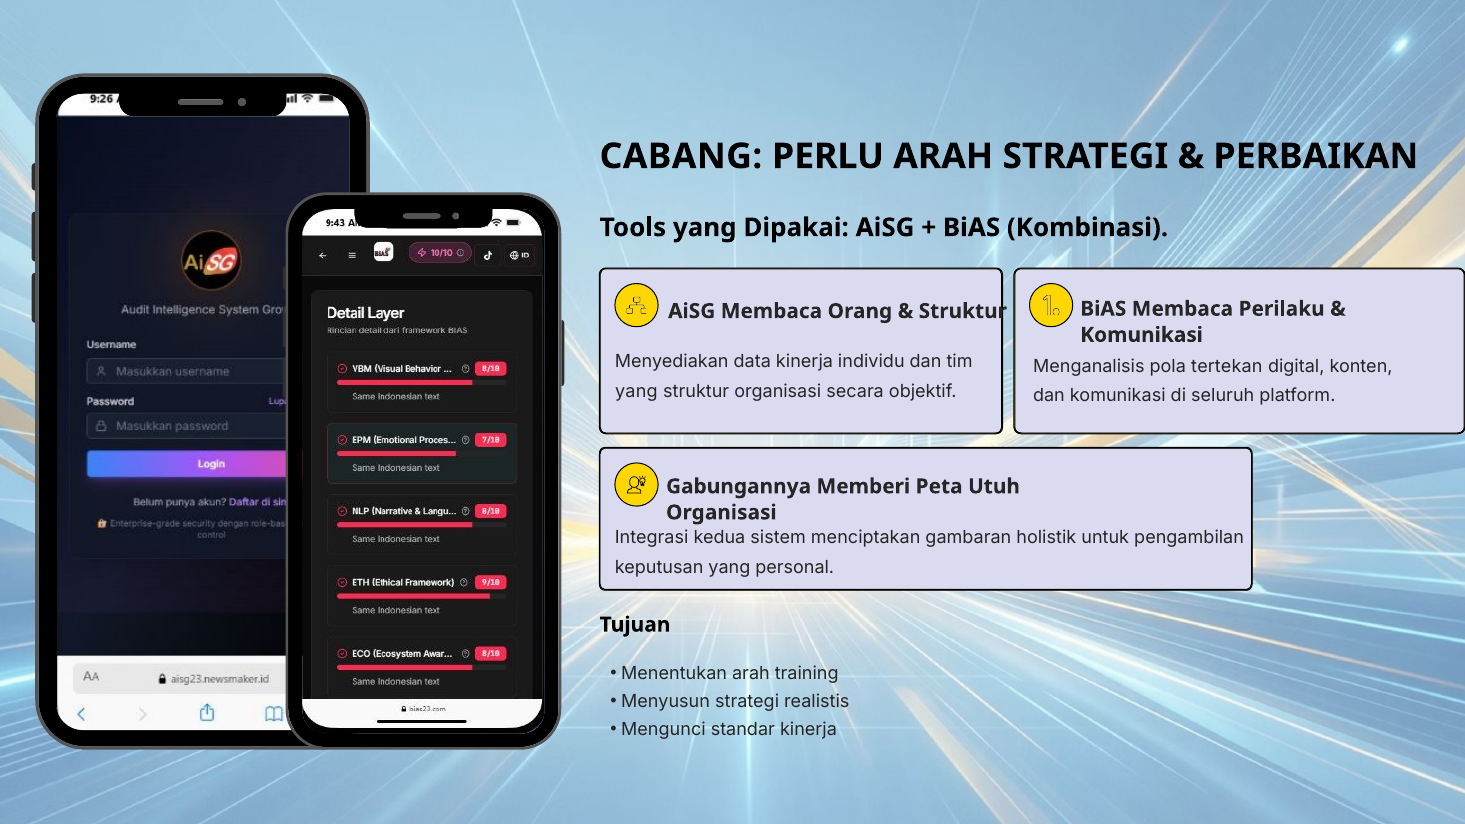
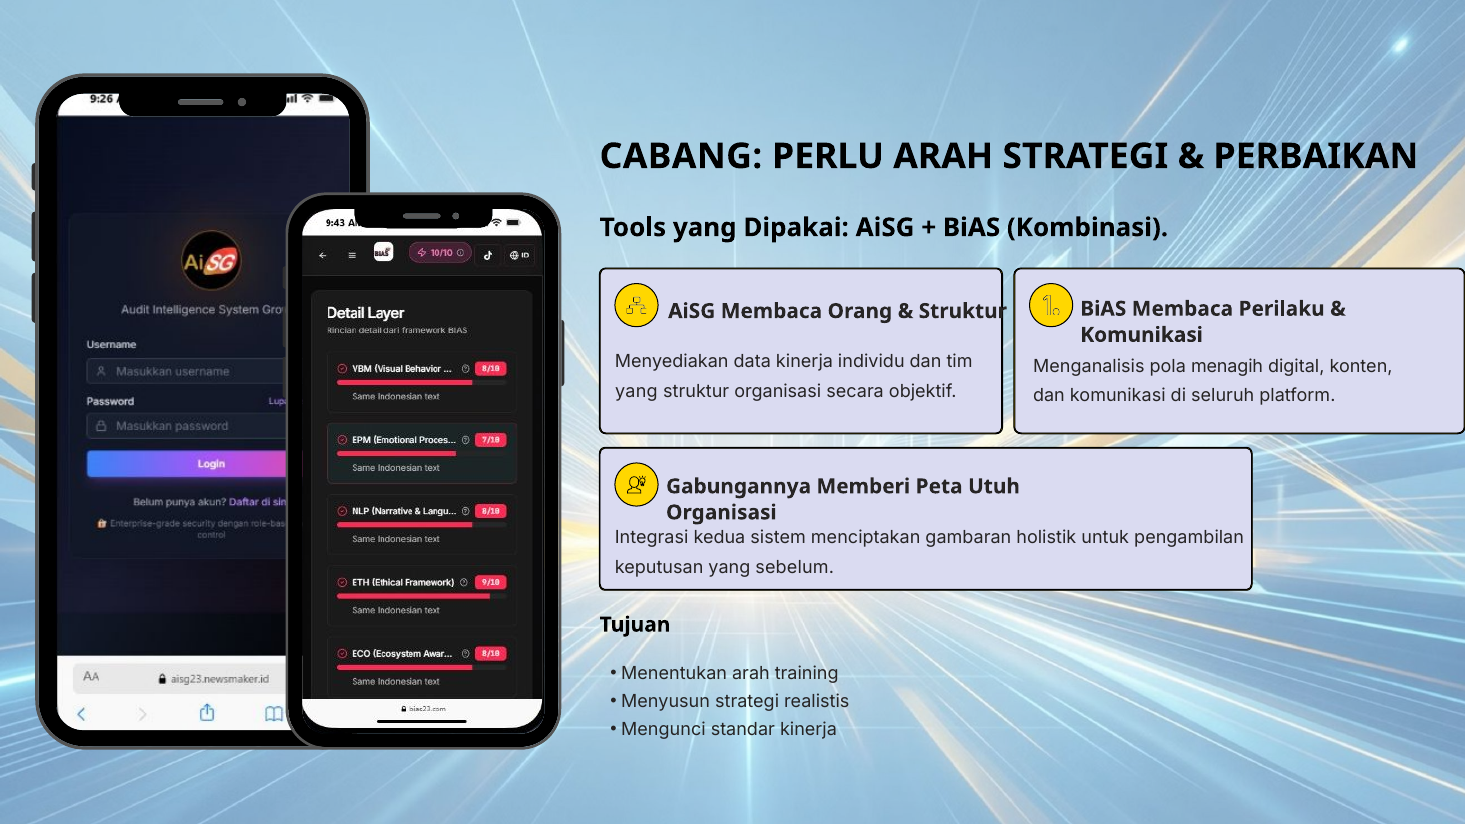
tertekan: tertekan -> menagih
personal: personal -> sebelum
